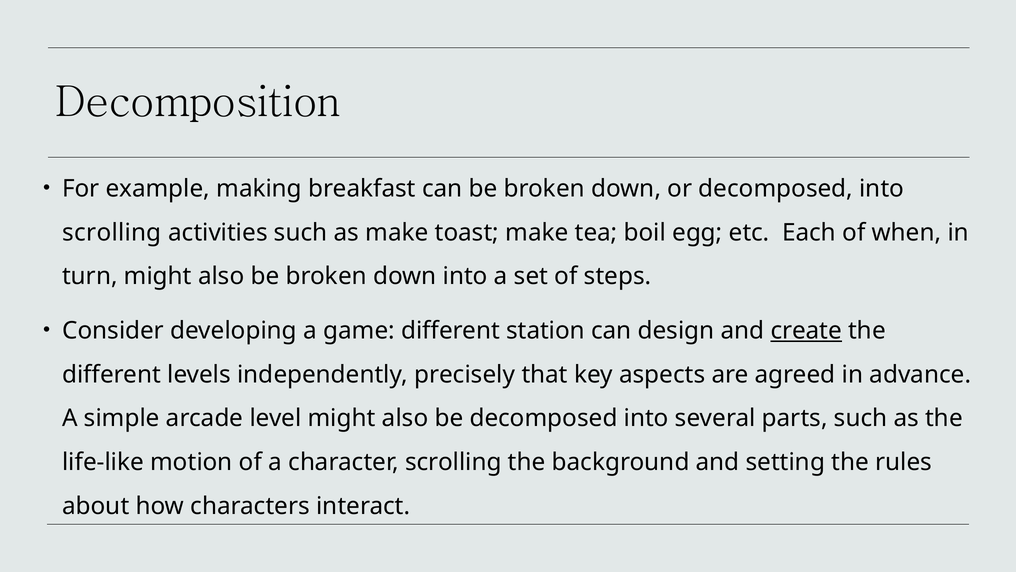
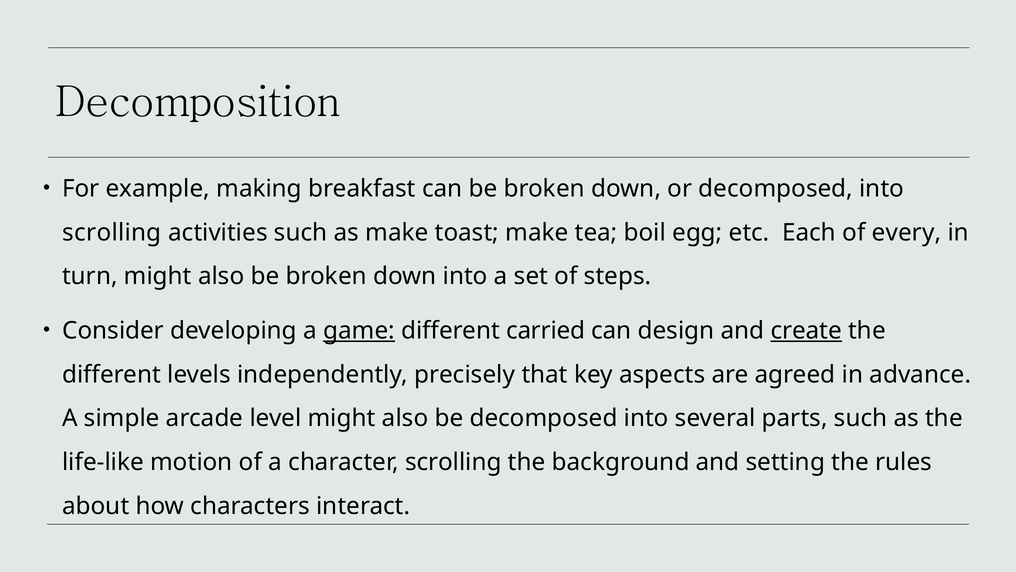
when: when -> every
game underline: none -> present
station: station -> carried
